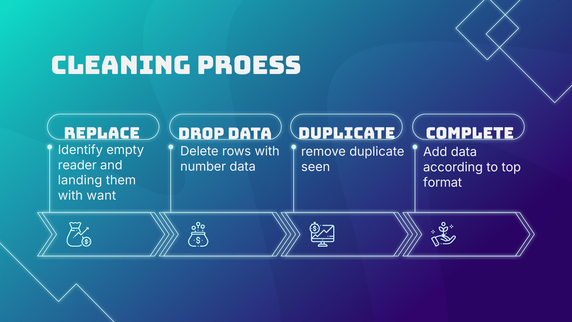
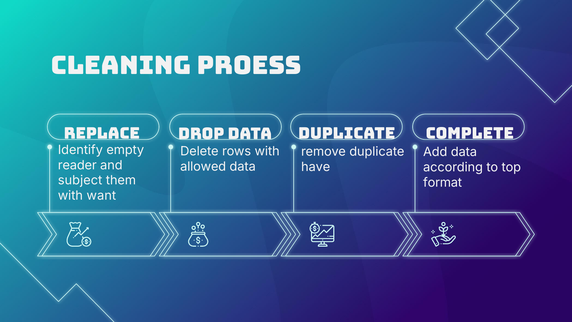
number: number -> allowed
seen: seen -> have
landing: landing -> subject
